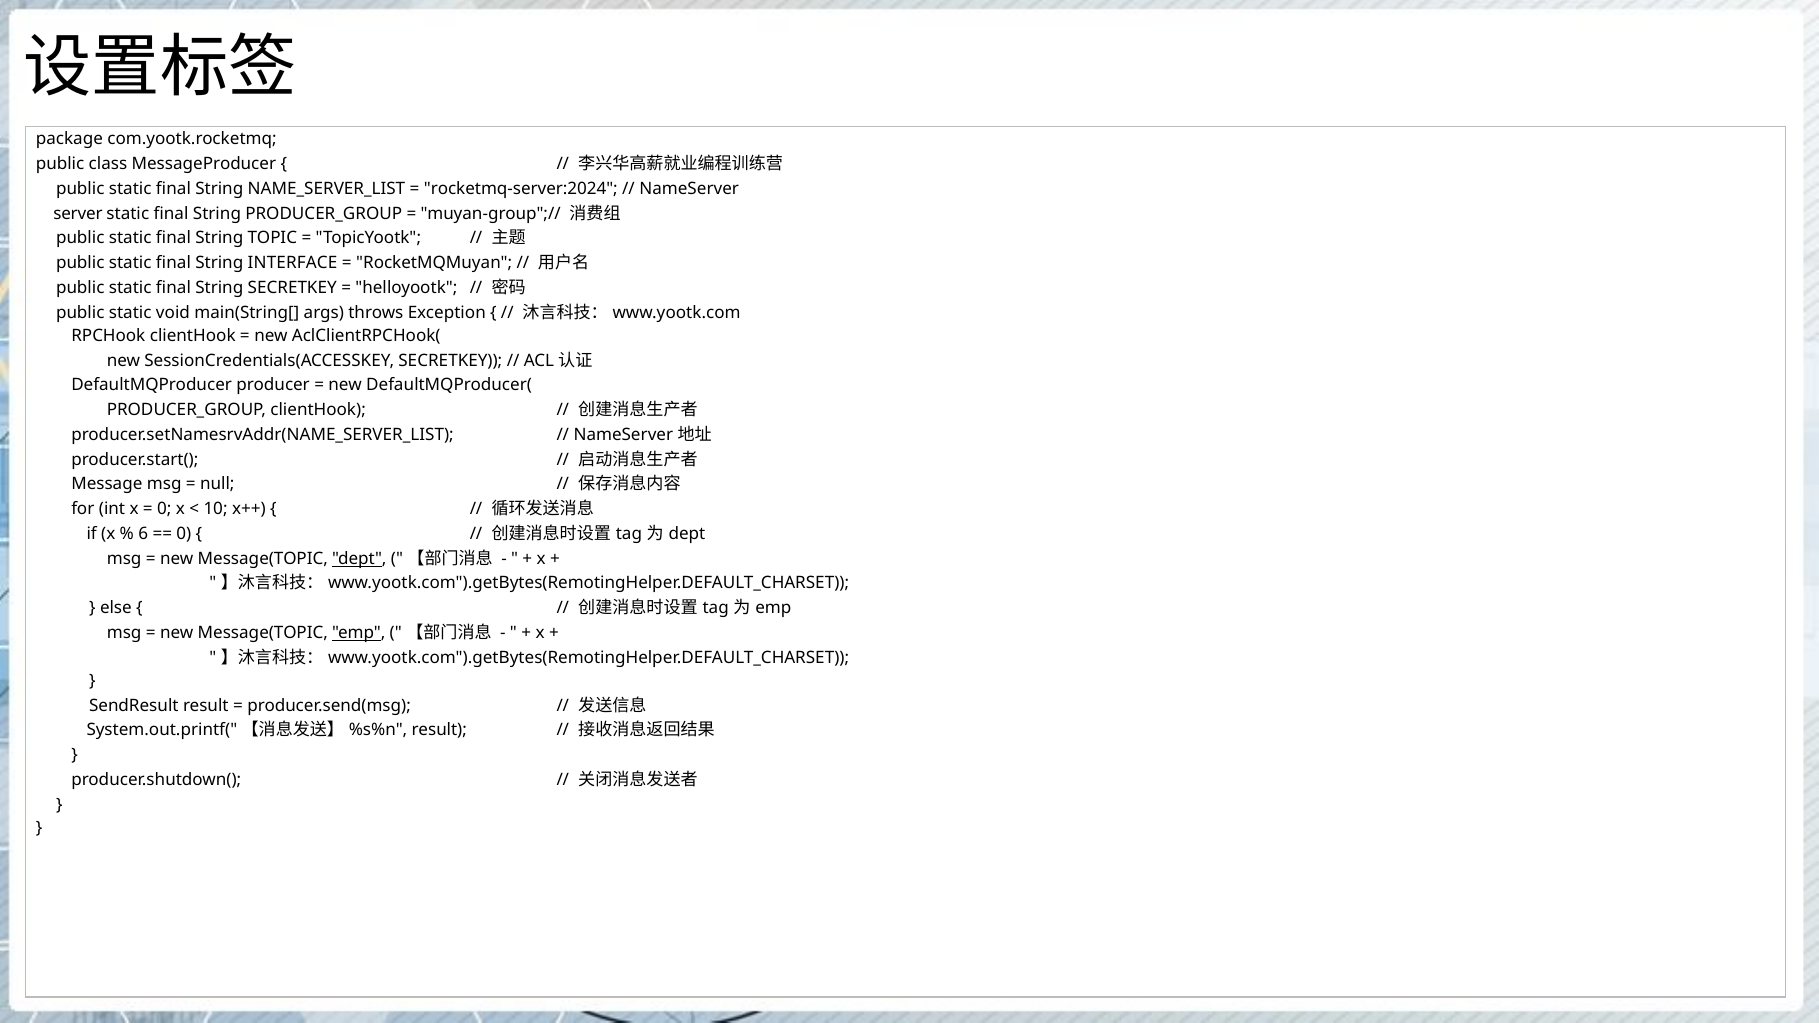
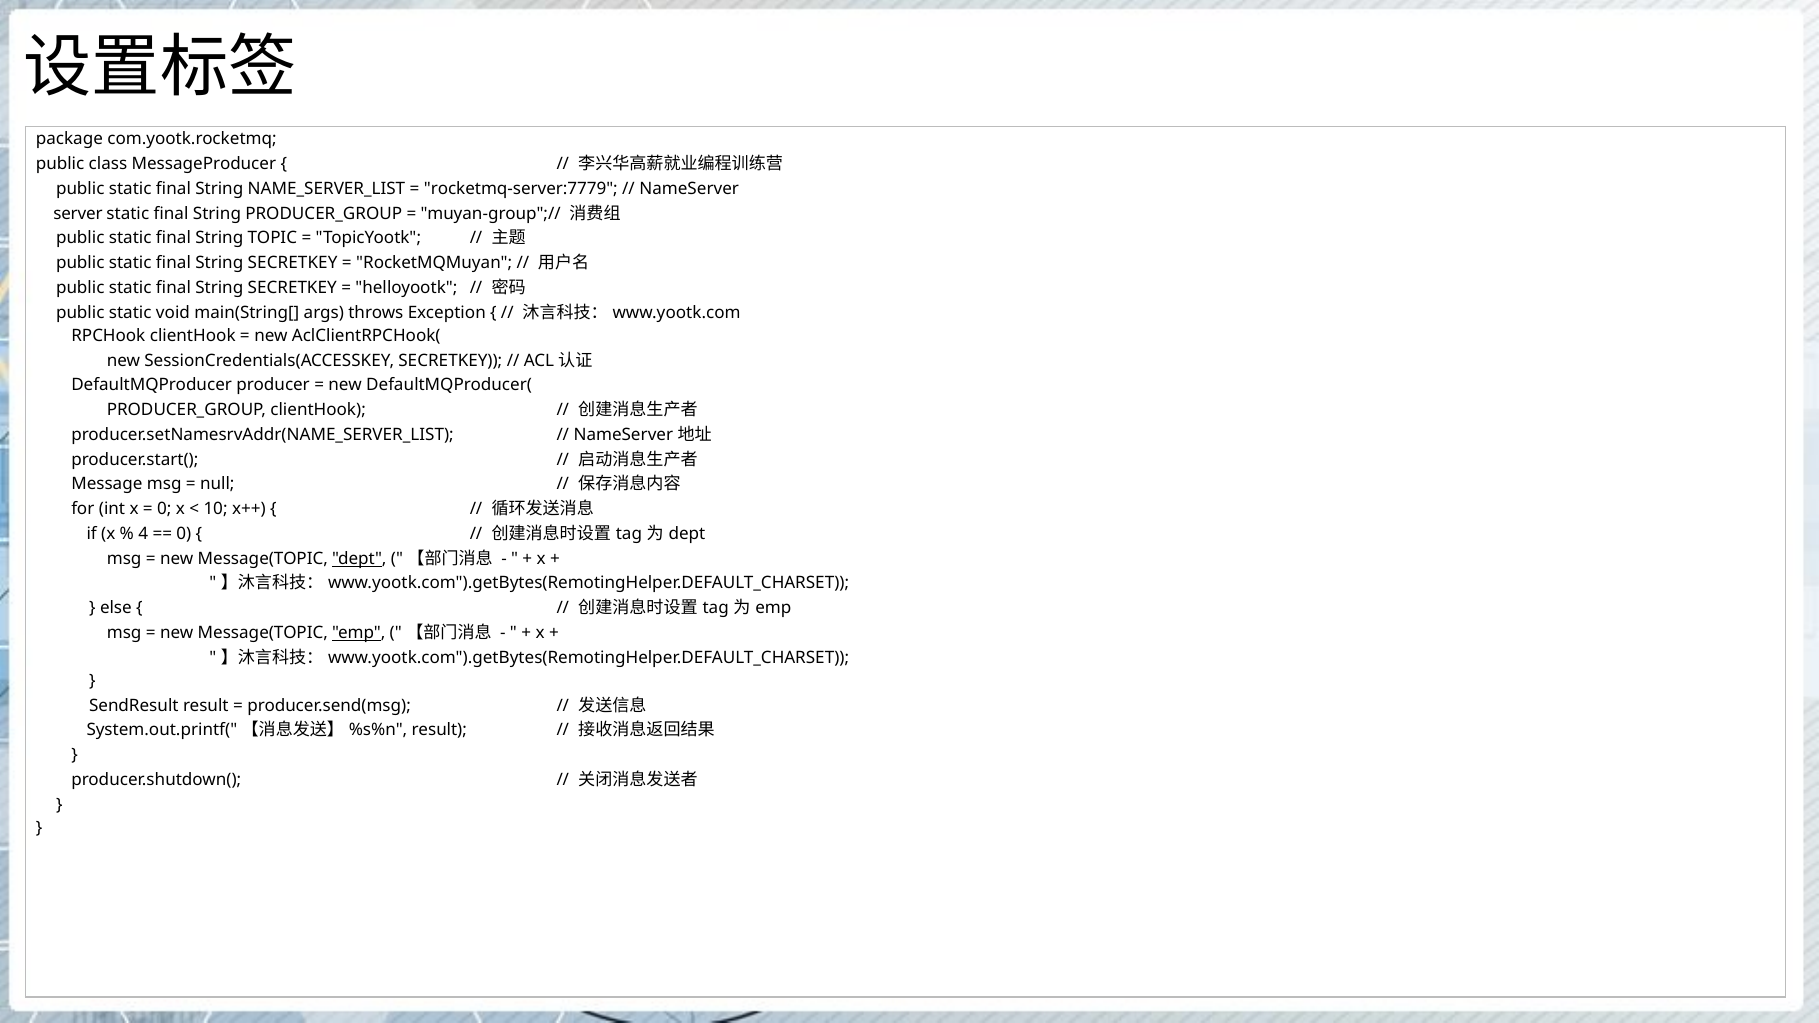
rocketmq-server:2024: rocketmq-server:2024 -> rocketmq-server:7779
INTERFACE at (293, 263): INTERFACE -> SECRETKEY
6: 6 -> 4
